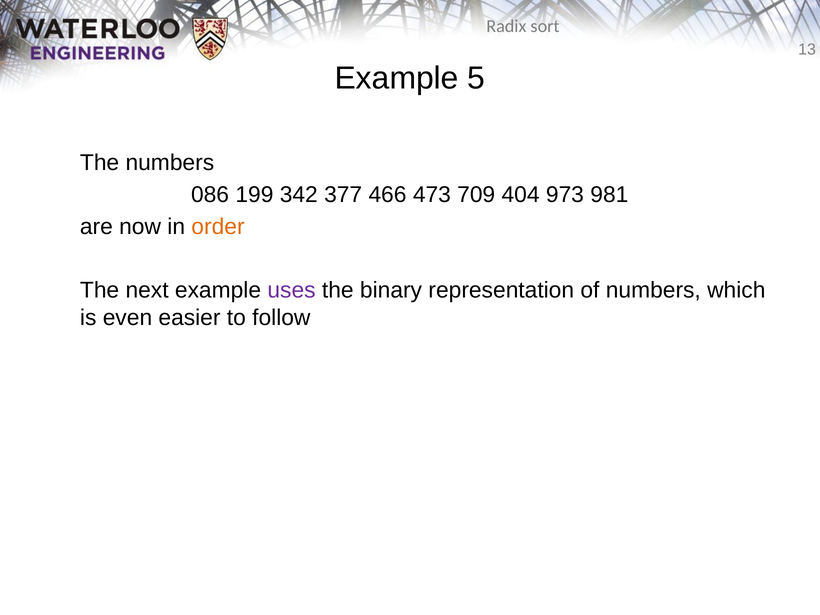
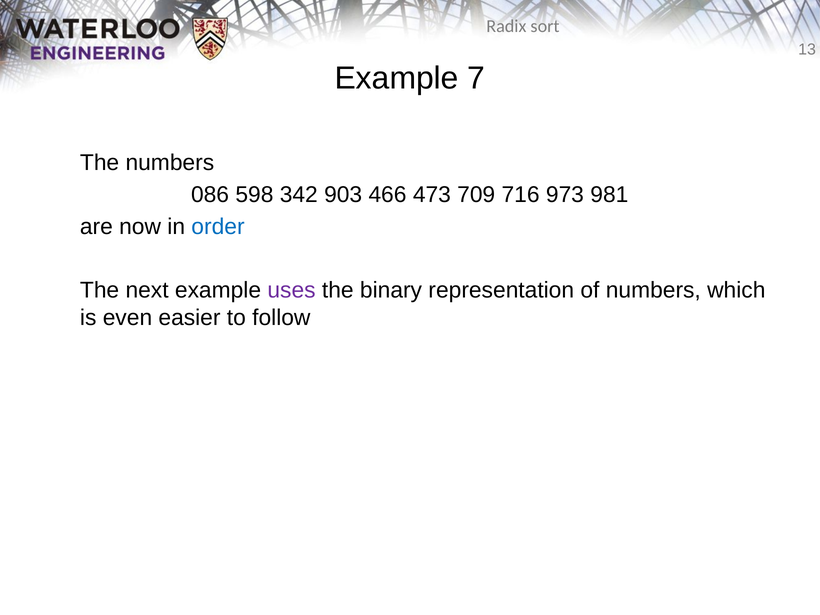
5: 5 -> 7
199: 199 -> 598
377: 377 -> 903
404: 404 -> 716
order colour: orange -> blue
